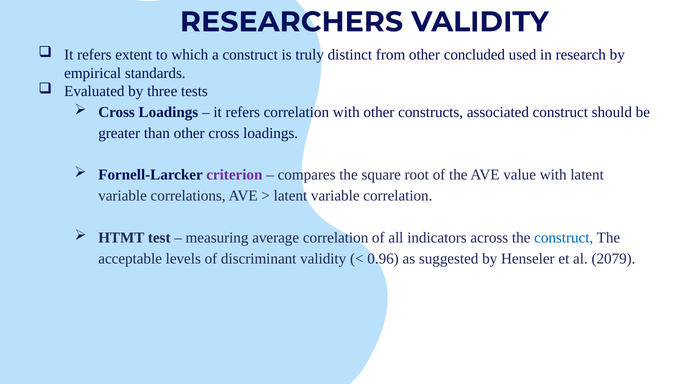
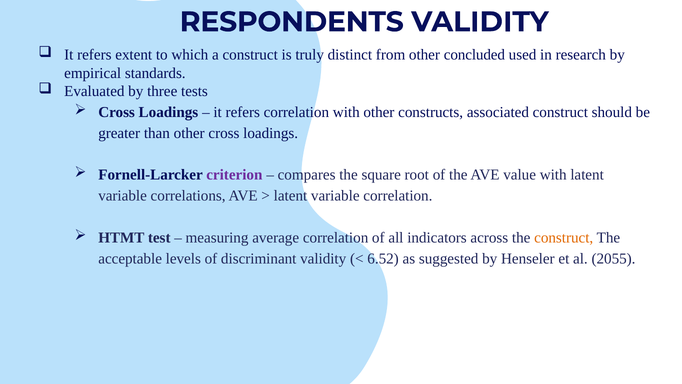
RESEARCHERS: RESEARCHERS -> RESPONDENTS
construct at (564, 237) colour: blue -> orange
0.96: 0.96 -> 6.52
2079: 2079 -> 2055
